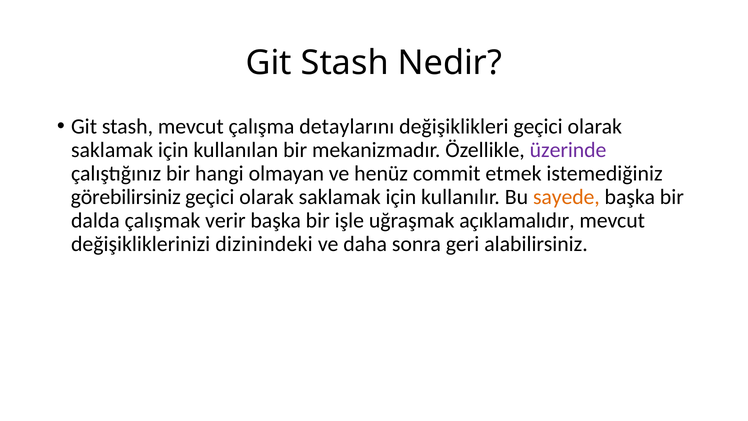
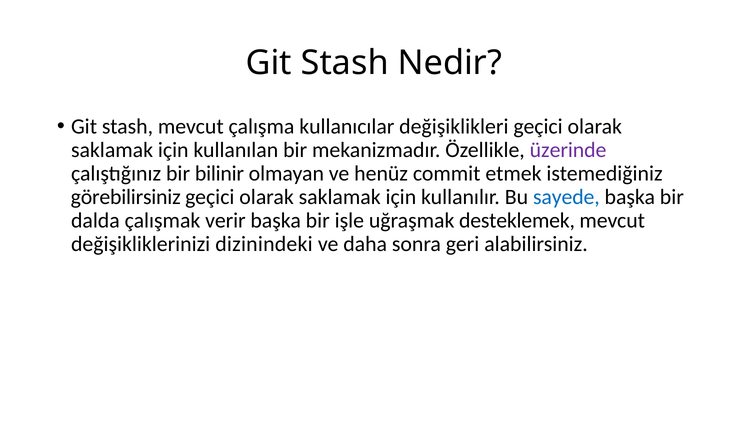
detaylarını: detaylarını -> kullanıcılar
hangi: hangi -> bilinir
sayede colour: orange -> blue
açıklamalıdır: açıklamalıdır -> desteklemek
